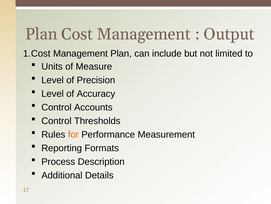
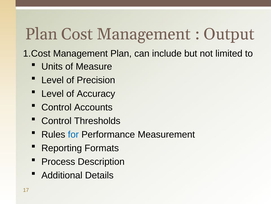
for colour: orange -> blue
